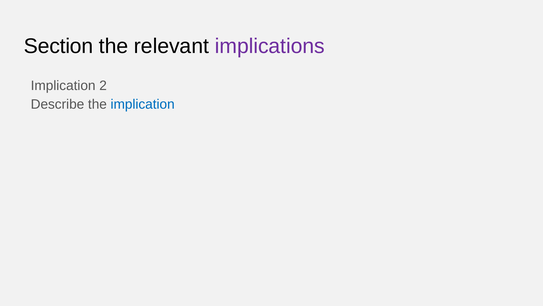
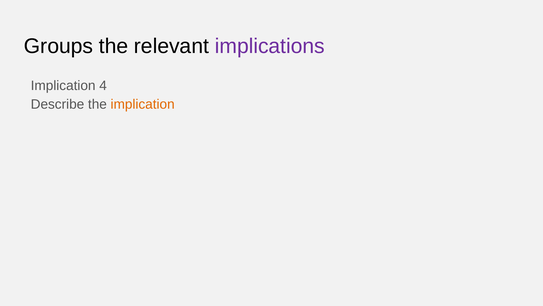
Section: Section -> Groups
2: 2 -> 4
implication at (143, 104) colour: blue -> orange
